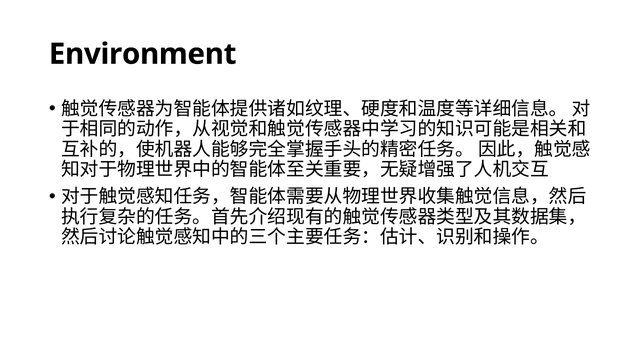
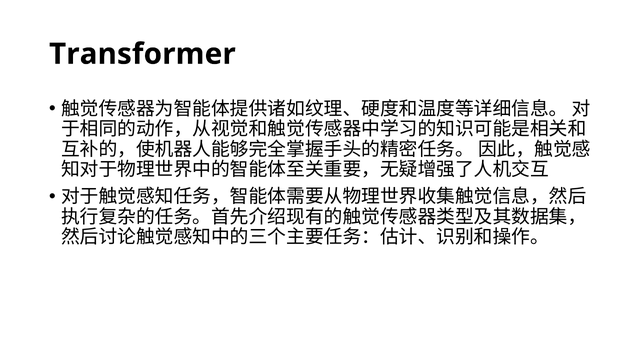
Environment: Environment -> Transformer
